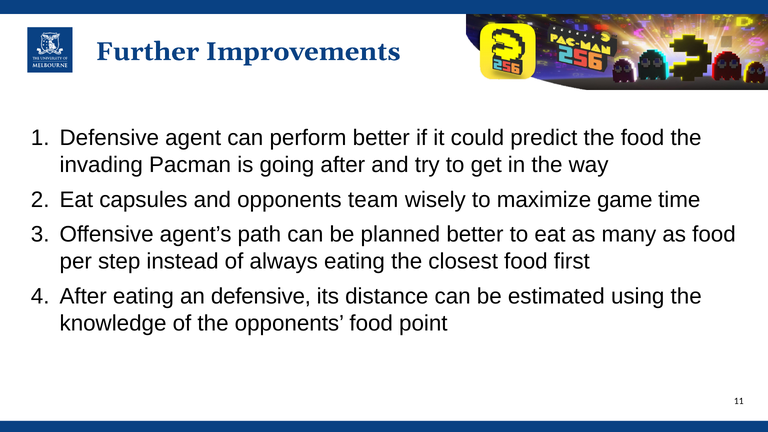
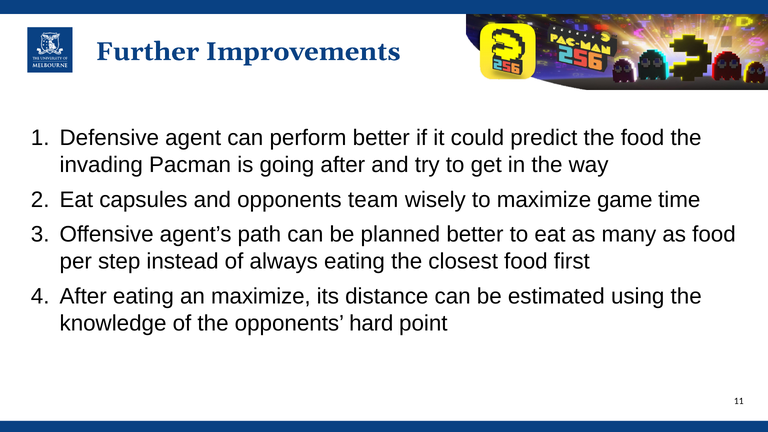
an defensive: defensive -> maximize
opponents food: food -> hard
